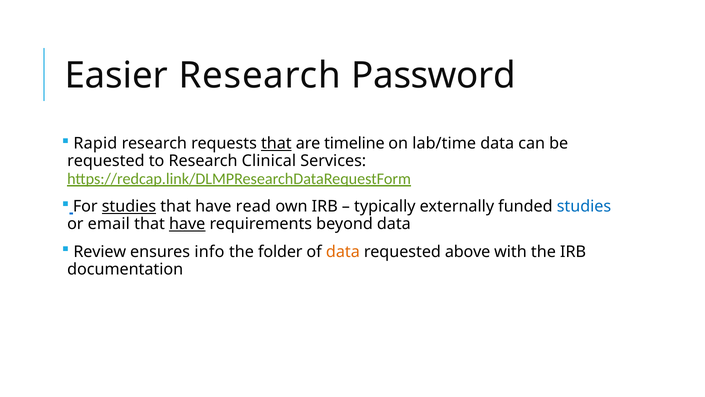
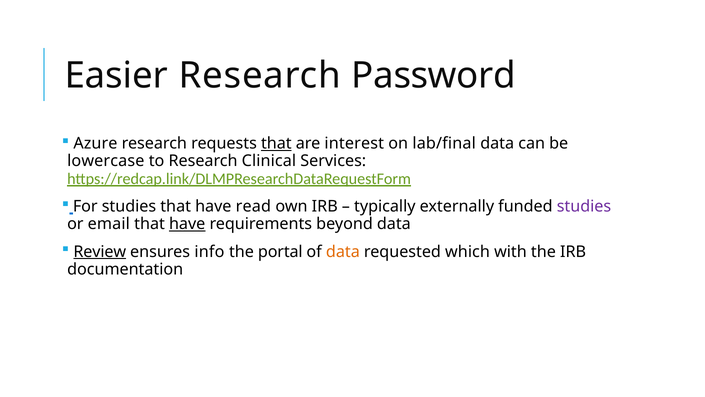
Rapid: Rapid -> Azure
timeline: timeline -> interest
lab/time: lab/time -> lab/final
requested at (106, 161): requested -> lowercase
studies at (129, 206) underline: present -> none
studies at (584, 206) colour: blue -> purple
Review underline: none -> present
folder: folder -> portal
above: above -> which
